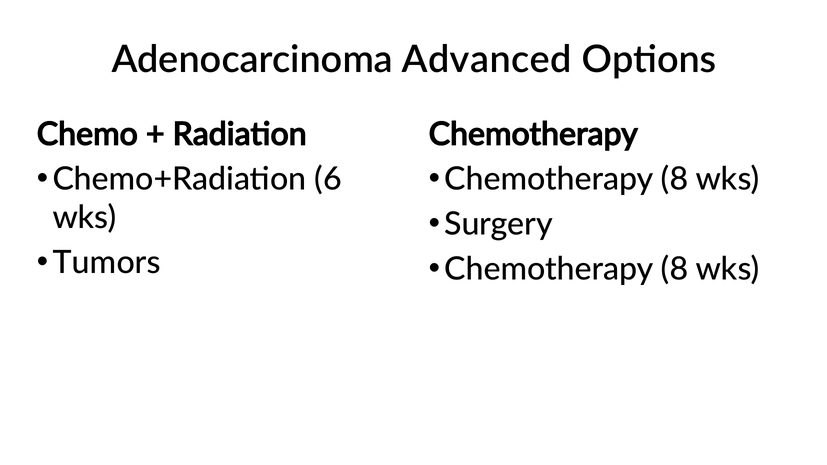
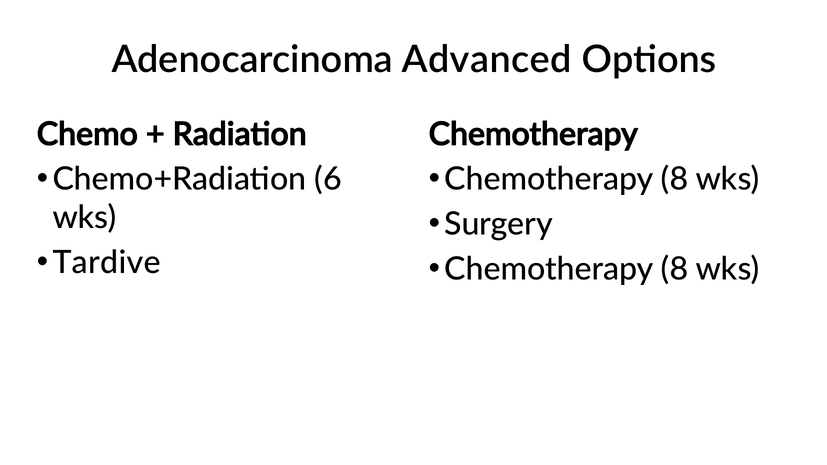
Tumors: Tumors -> Tardive
